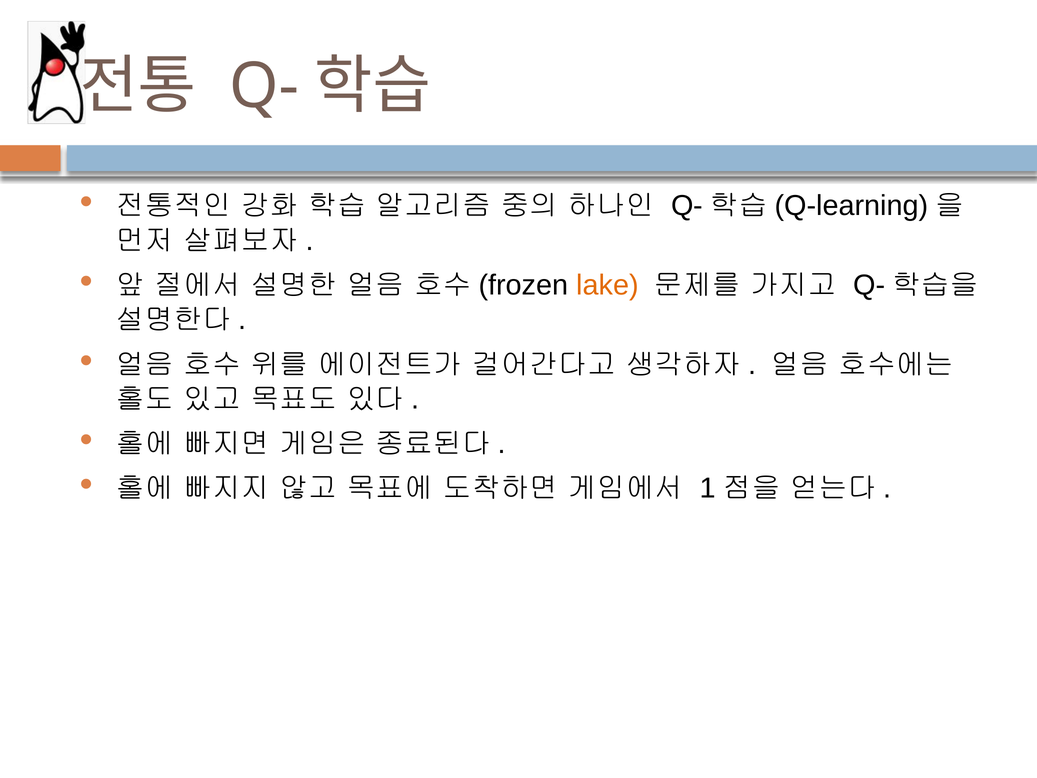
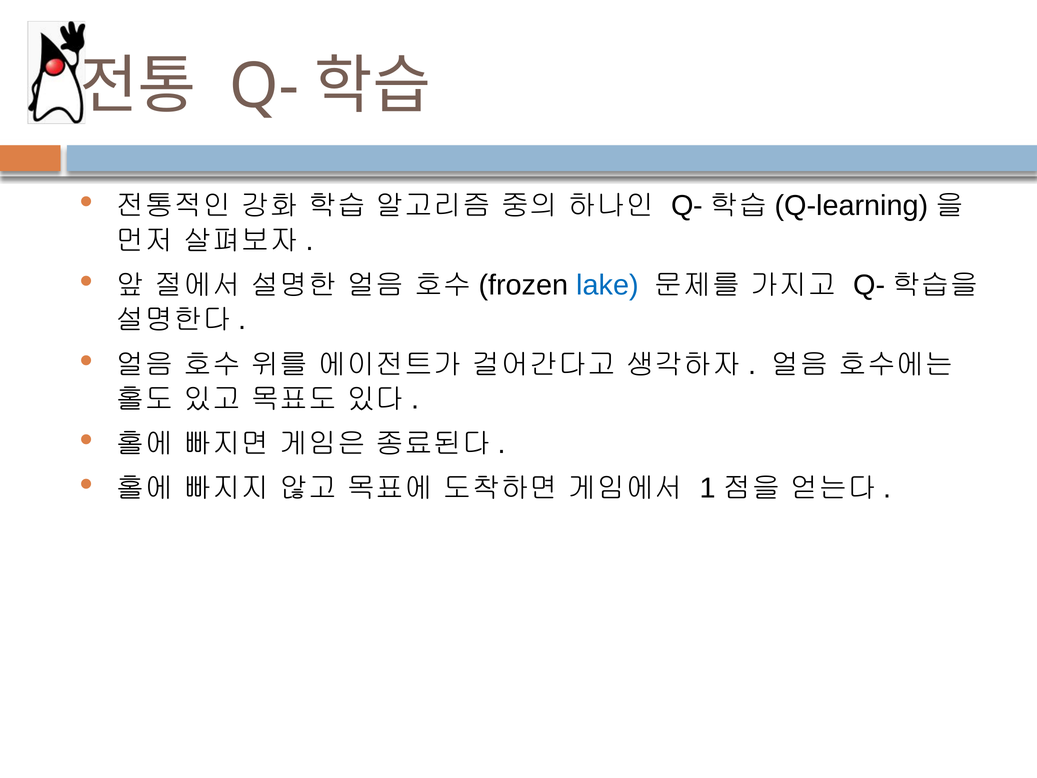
lake colour: orange -> blue
